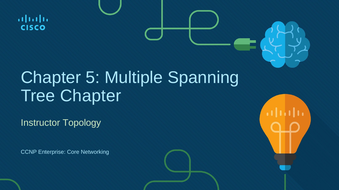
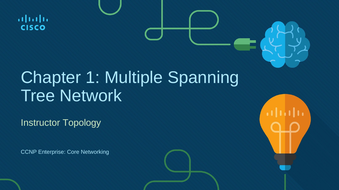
5: 5 -> 1
Tree Chapter: Chapter -> Network
